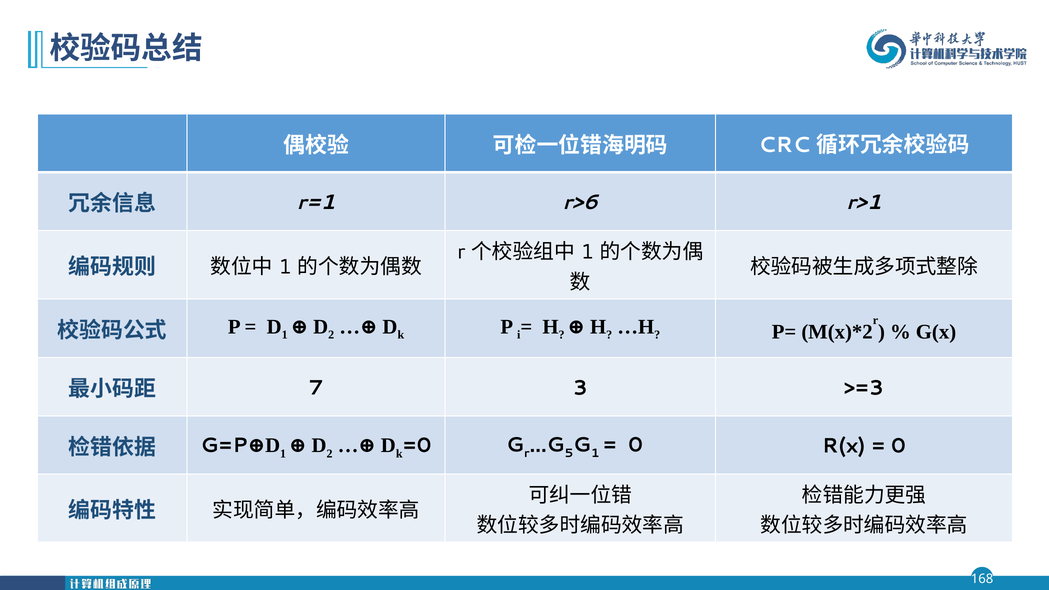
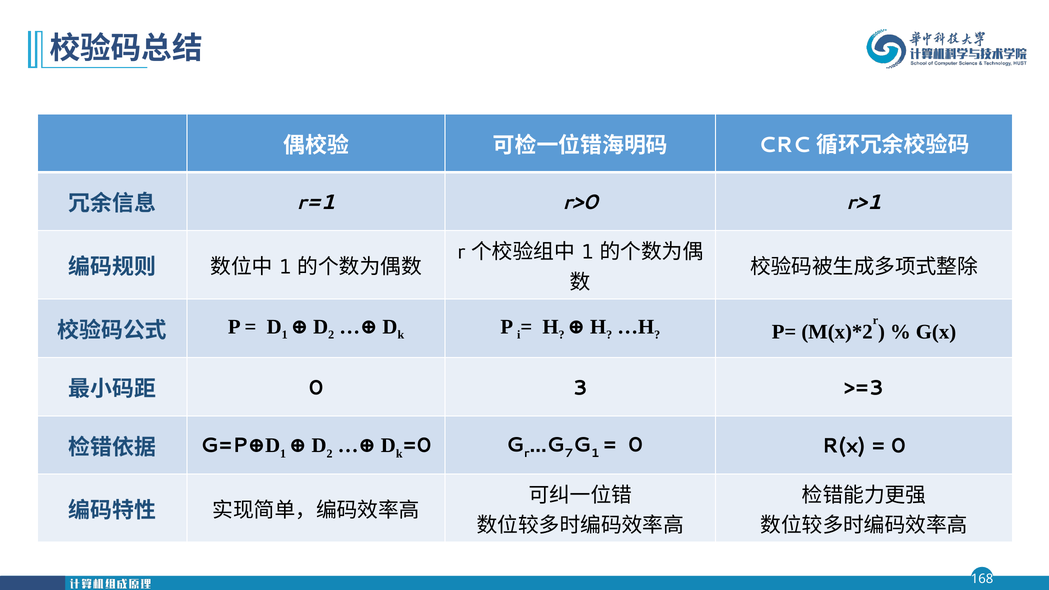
r>6: r>6 -> r>0
7 at (316, 388): 7 -> 0
5: 5 -> 7
